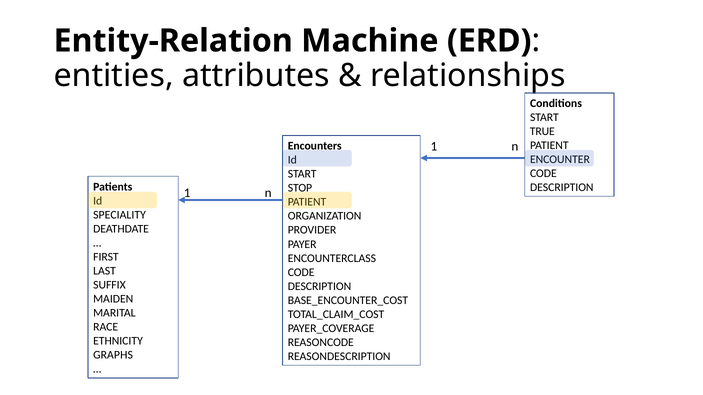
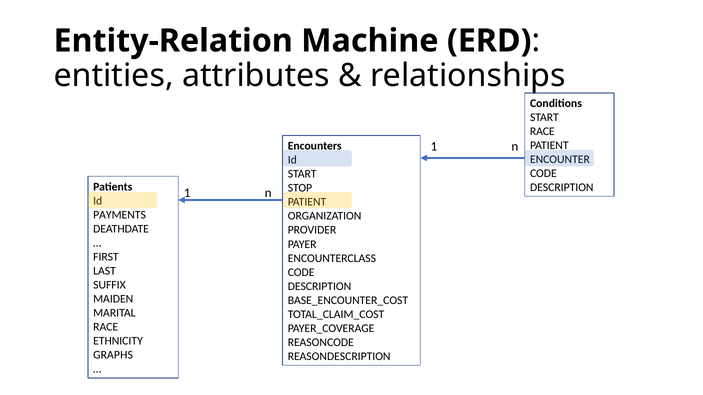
TRUE at (542, 132): TRUE -> RACE
SPECIALITY: SPECIALITY -> PAYMENTS
